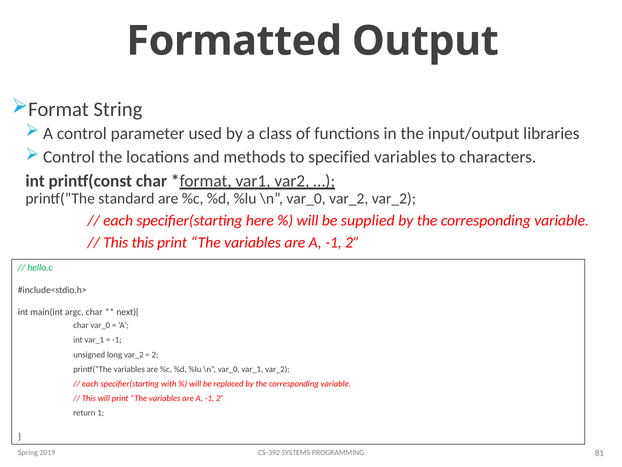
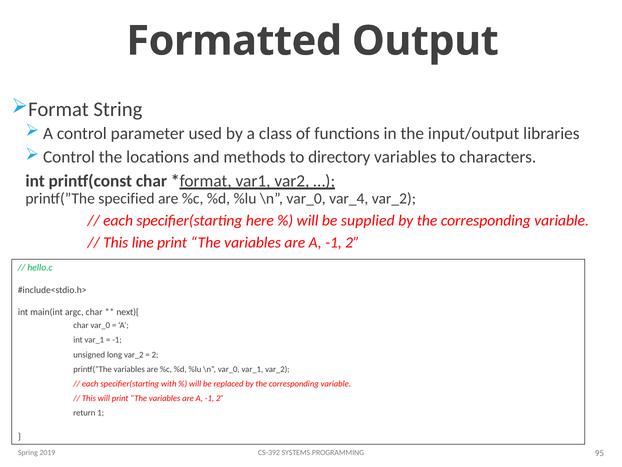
specified: specified -> directory
standard: standard -> specified
var_0 var_2: var_2 -> var_4
This this: this -> line
81: 81 -> 95
